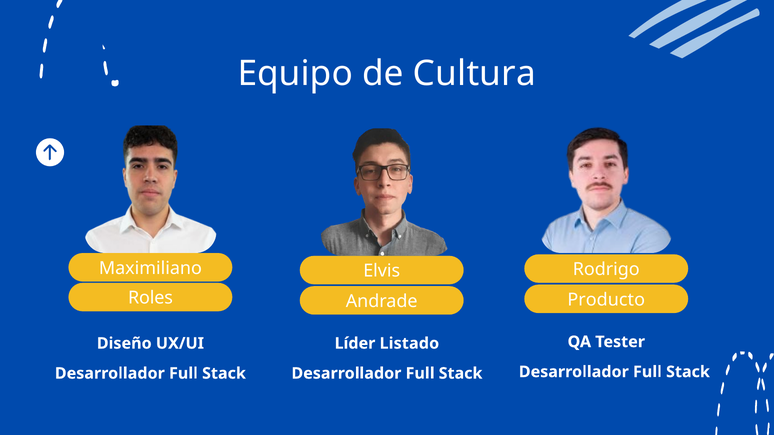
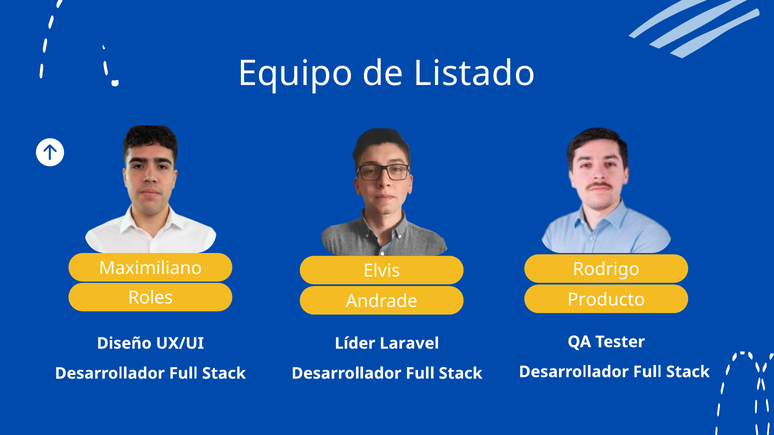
Cultura: Cultura -> Listado
Listado: Listado -> Laravel
